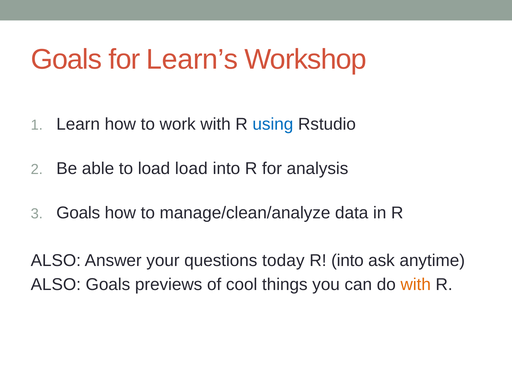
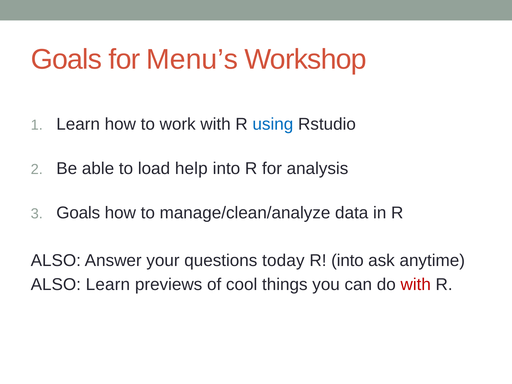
Learn’s: Learn’s -> Menu’s
load load: load -> help
ALSO Goals: Goals -> Learn
with at (416, 284) colour: orange -> red
